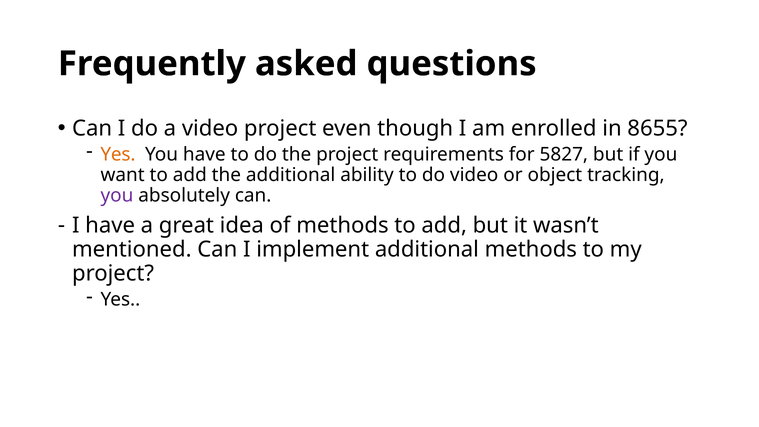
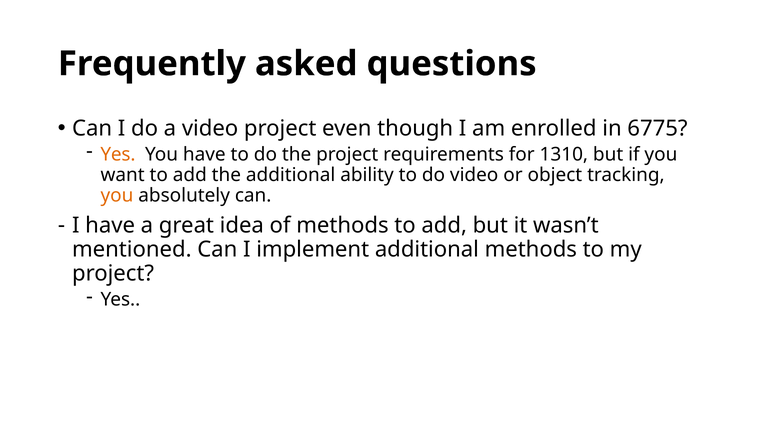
8655: 8655 -> 6775
5827: 5827 -> 1310
you at (117, 195) colour: purple -> orange
